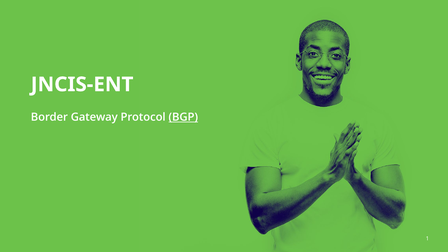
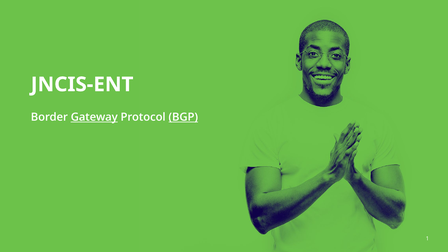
Gateway underline: none -> present
